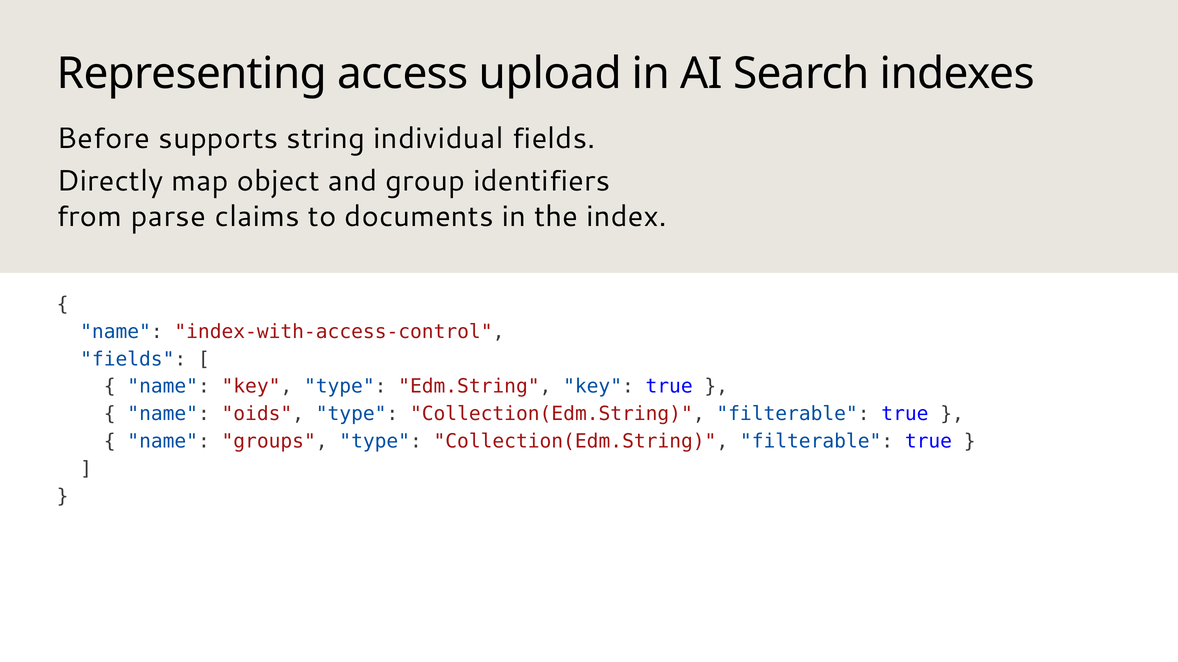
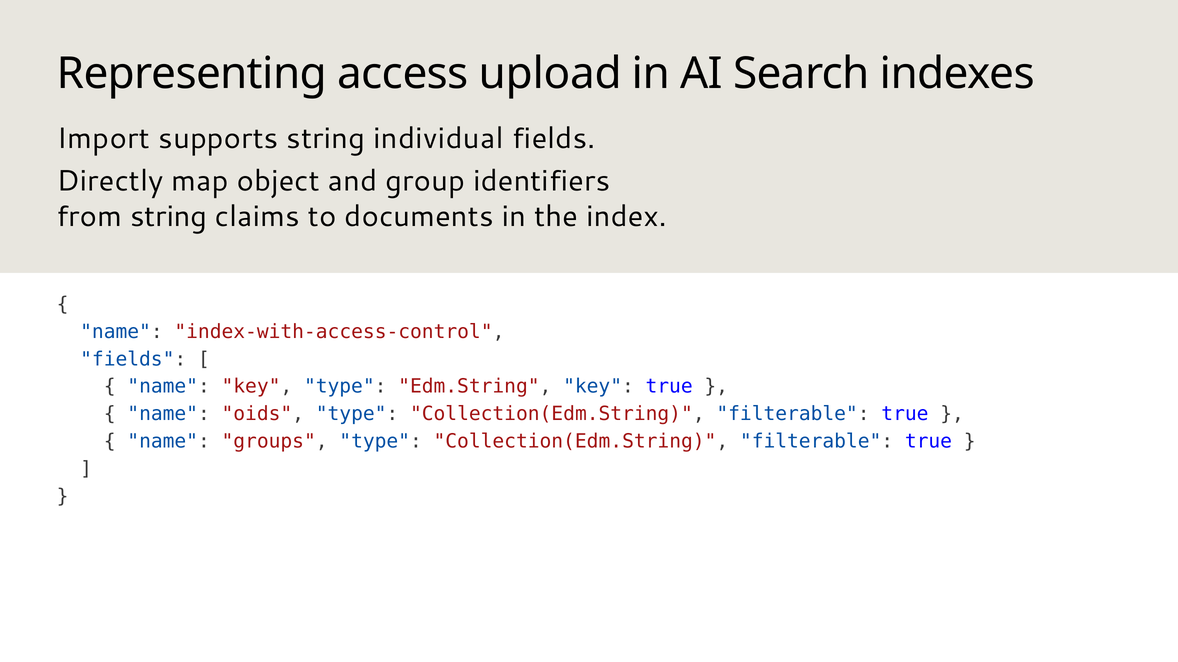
Before: Before -> Import
from parse: parse -> string
